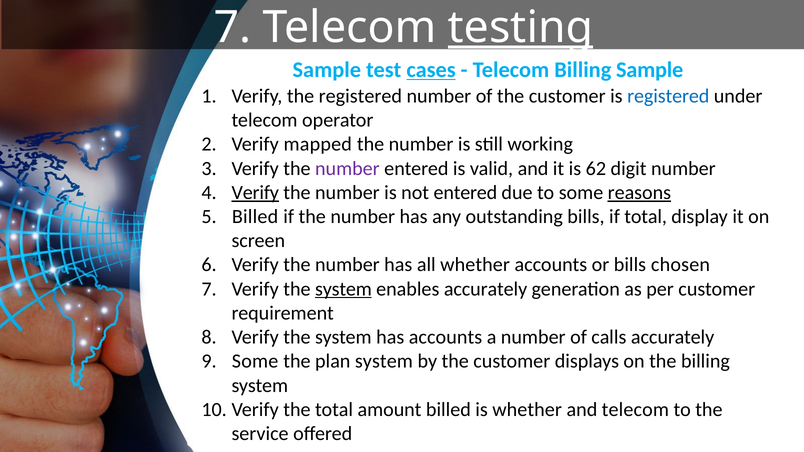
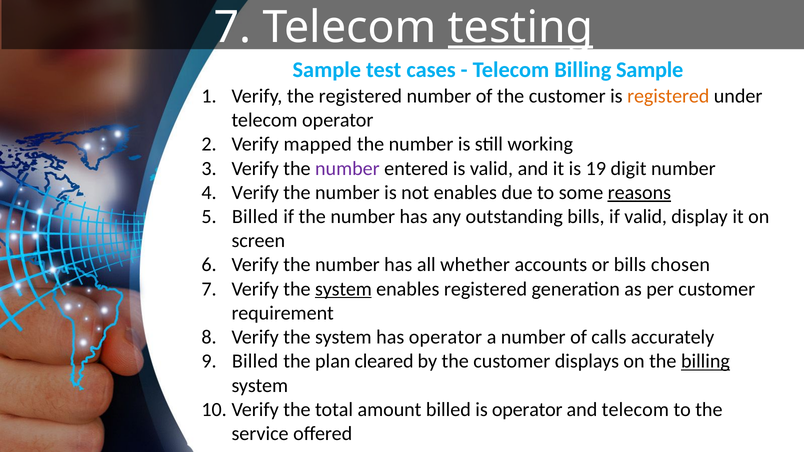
cases underline: present -> none
registered at (668, 96) colour: blue -> orange
62: 62 -> 19
Verify at (255, 193) underline: present -> none
not entered: entered -> enables
if total: total -> valid
enables accurately: accurately -> registered
has accounts: accounts -> operator
Some at (255, 361): Some -> Billed
plan system: system -> cleared
billing at (705, 361) underline: none -> present
is whether: whether -> operator
